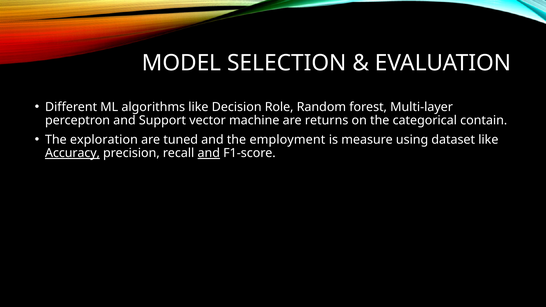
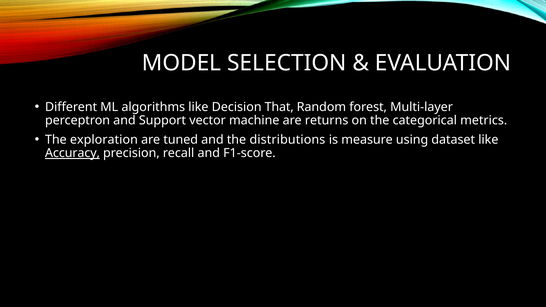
Role: Role -> That
contain: contain -> metrics
employment: employment -> distributions
and at (209, 153) underline: present -> none
